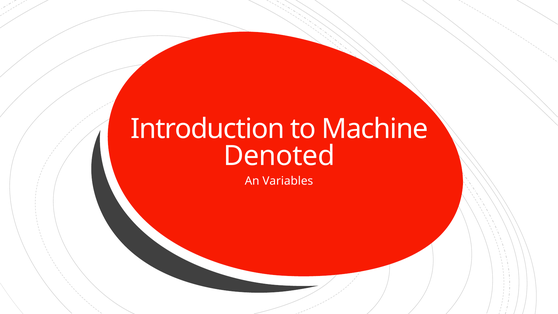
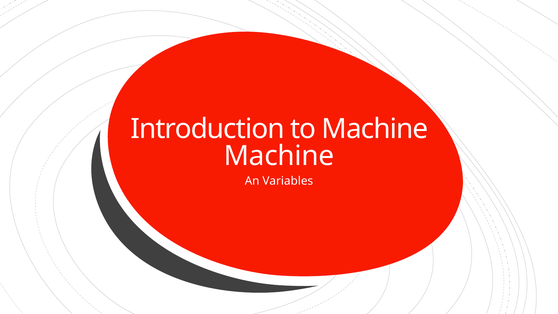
Denoted at (279, 156): Denoted -> Machine
